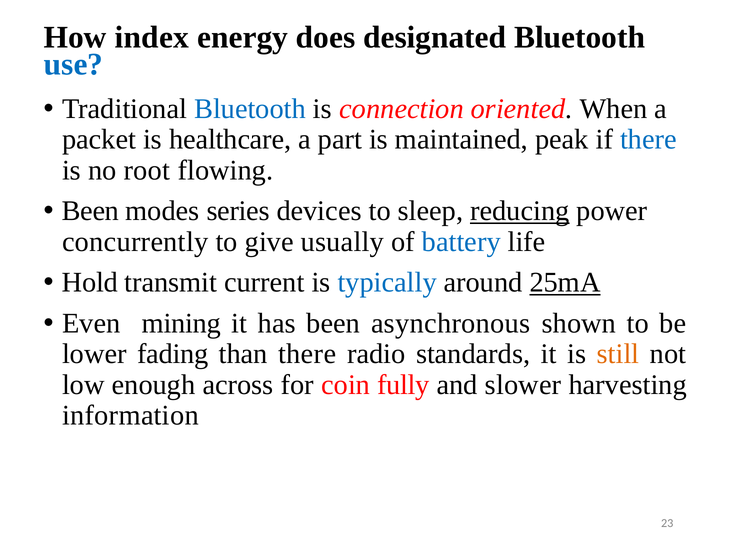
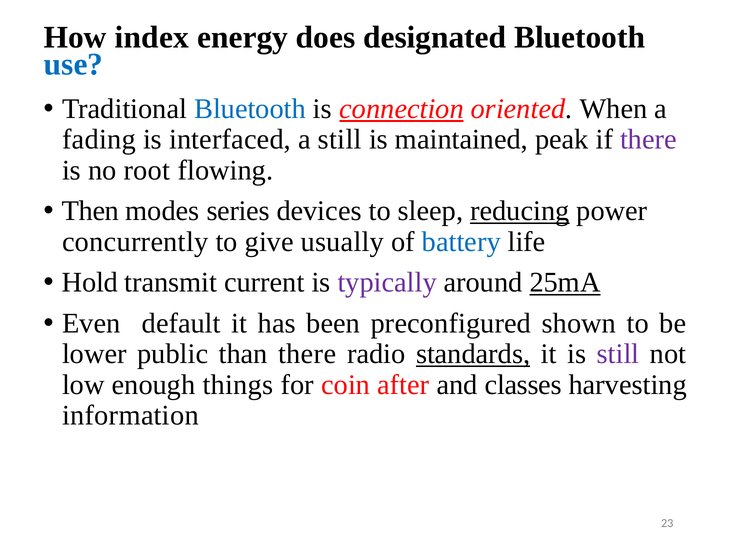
connection underline: none -> present
packet: packet -> fading
healthcare: healthcare -> interfaced
a part: part -> still
there at (648, 140) colour: blue -> purple
Been at (90, 211): Been -> Then
typically colour: blue -> purple
mining: mining -> default
asynchronous: asynchronous -> preconfigured
fading: fading -> public
standards underline: none -> present
still at (618, 354) colour: orange -> purple
across: across -> things
fully: fully -> after
slower: slower -> classes
